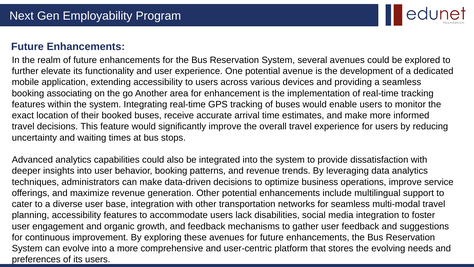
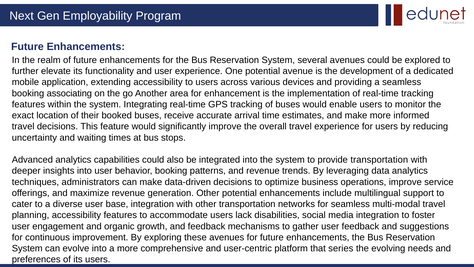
provide dissatisfaction: dissatisfaction -> transportation
stores: stores -> series
